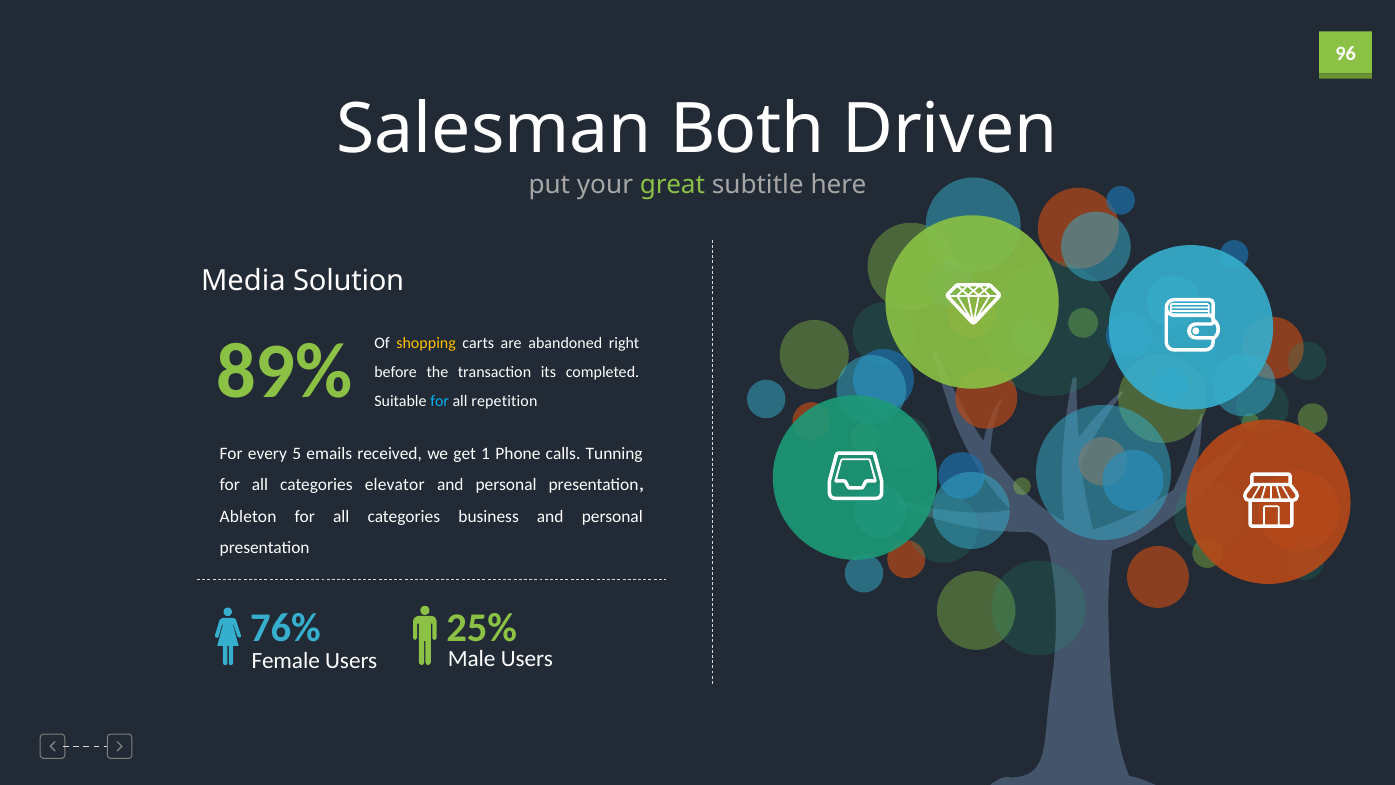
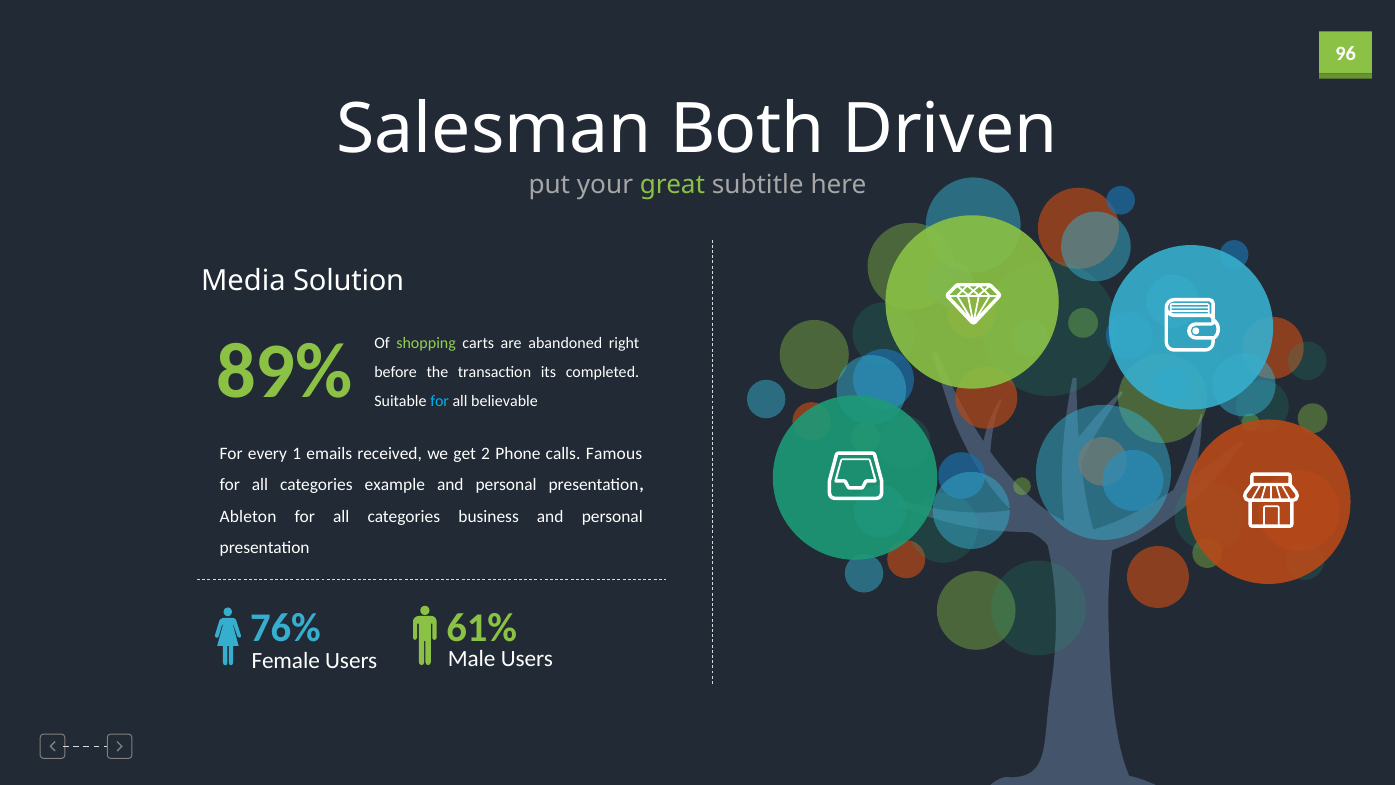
shopping colour: yellow -> light green
repetition: repetition -> believable
5: 5 -> 1
1: 1 -> 2
Tunning: Tunning -> Famous
elevator: elevator -> example
25%: 25% -> 61%
